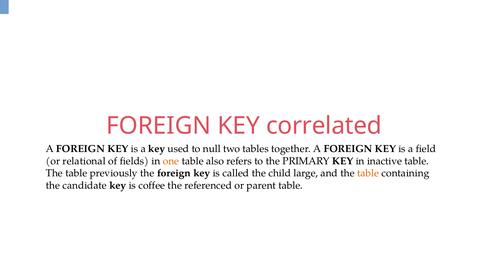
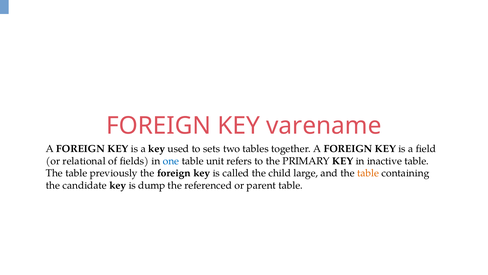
correlated: correlated -> varename
null: null -> sets
one colour: orange -> blue
also: also -> unit
coffee: coffee -> dump
